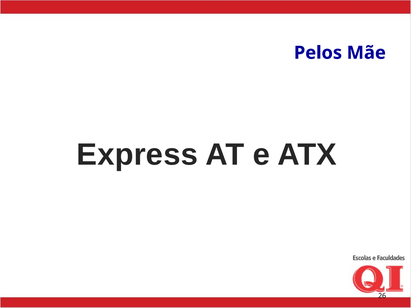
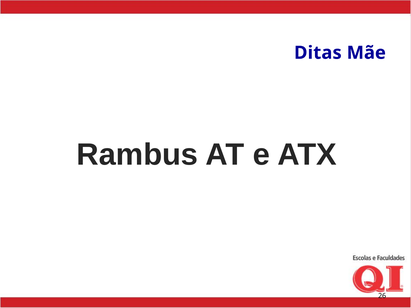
Pelos: Pelos -> Ditas
Express: Express -> Rambus
